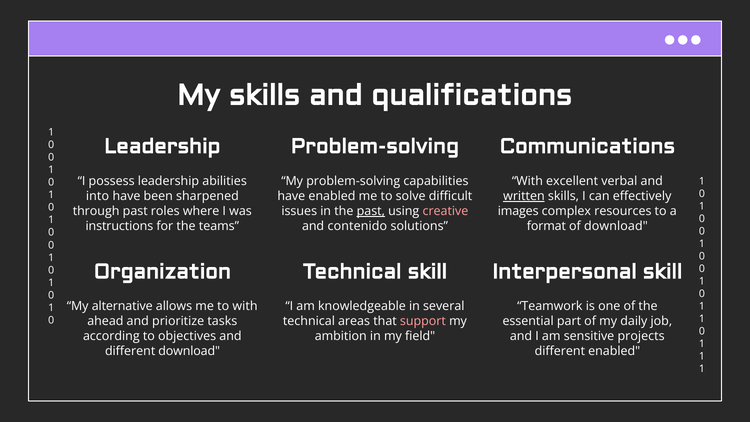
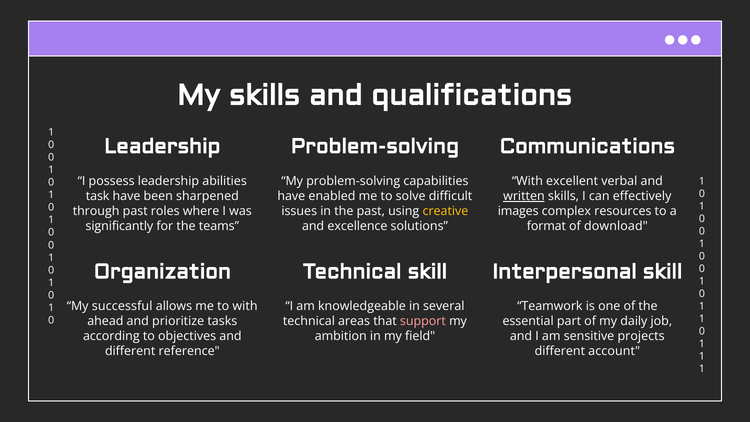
into: into -> task
past at (371, 211) underline: present -> none
creative colour: pink -> yellow
instructions: instructions -> significantly
contenido: contenido -> excellence
alternative: alternative -> successful
different download: download -> reference
different enabled: enabled -> account
